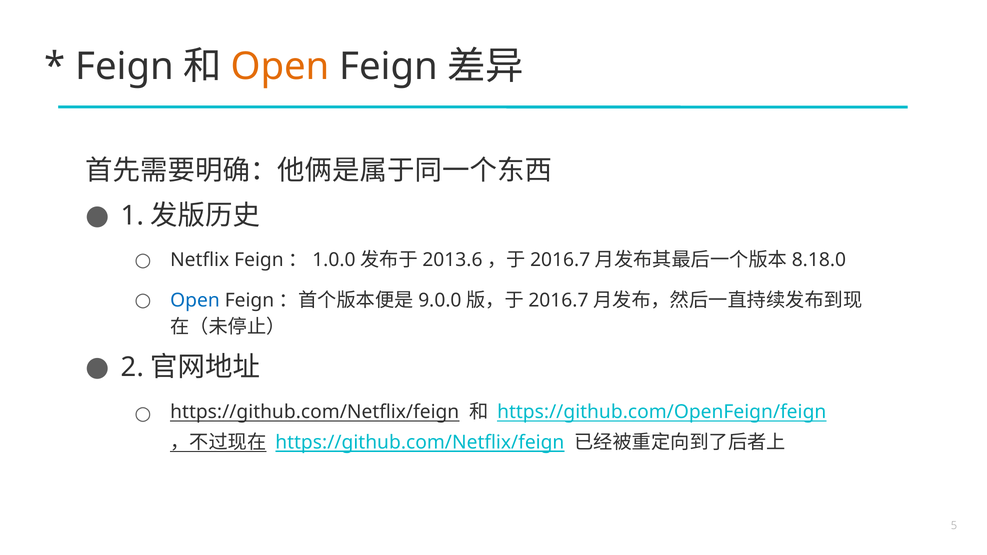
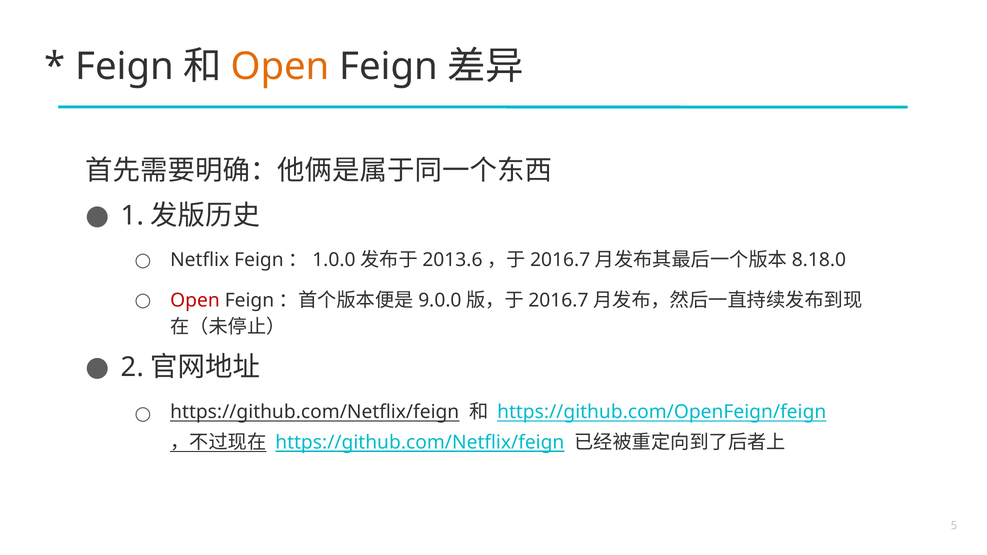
Open at (195, 300) colour: blue -> red
